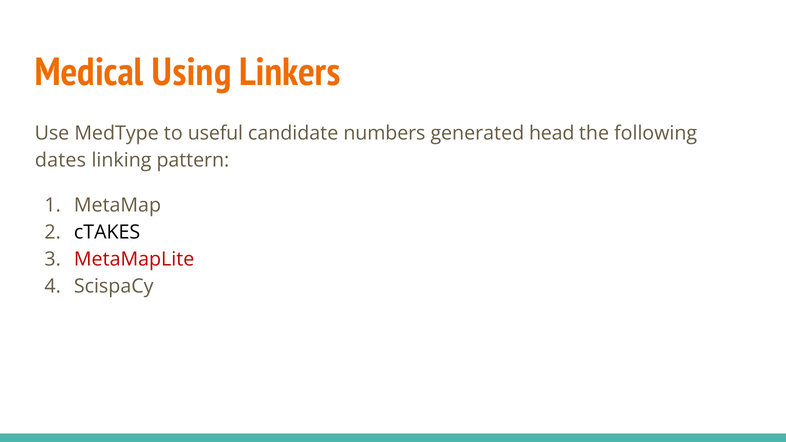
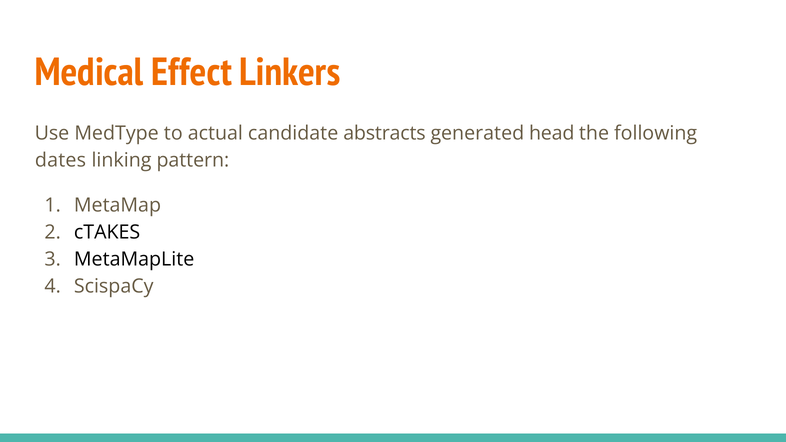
Using: Using -> Effect
useful: useful -> actual
numbers: numbers -> abstracts
MetaMapLite colour: red -> black
